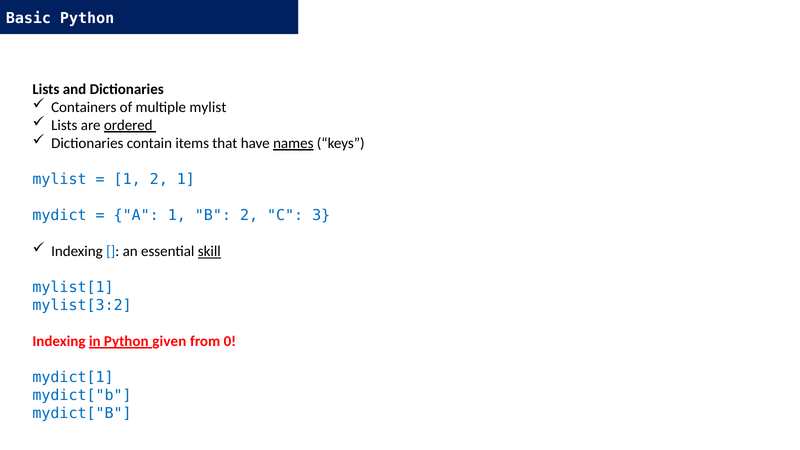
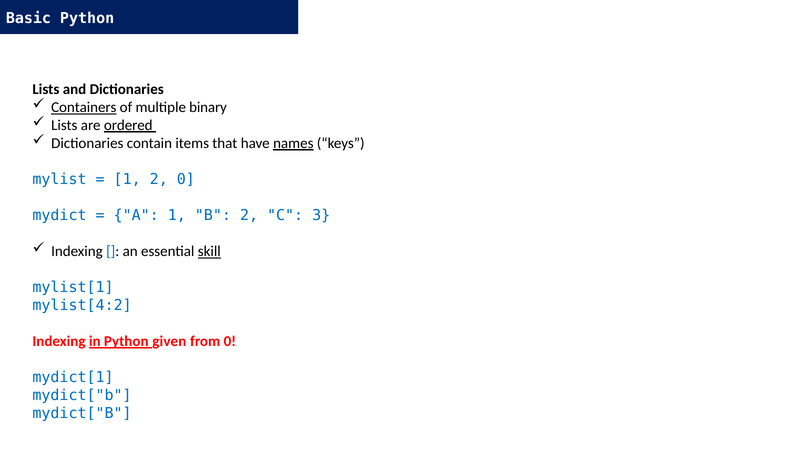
Containers underline: none -> present
multiple mylist: mylist -> binary
2 1: 1 -> 0
mylist[3:2: mylist[3:2 -> mylist[4:2
